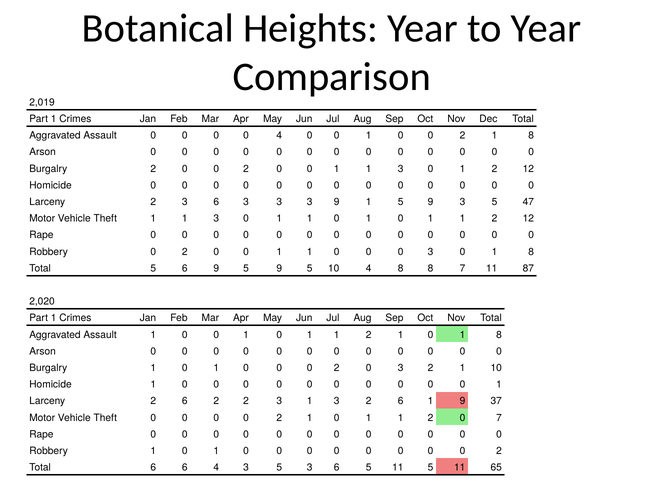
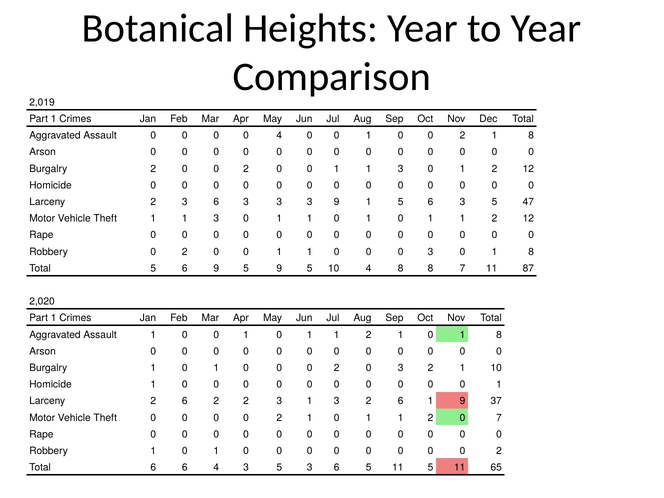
1 5 9: 9 -> 6
